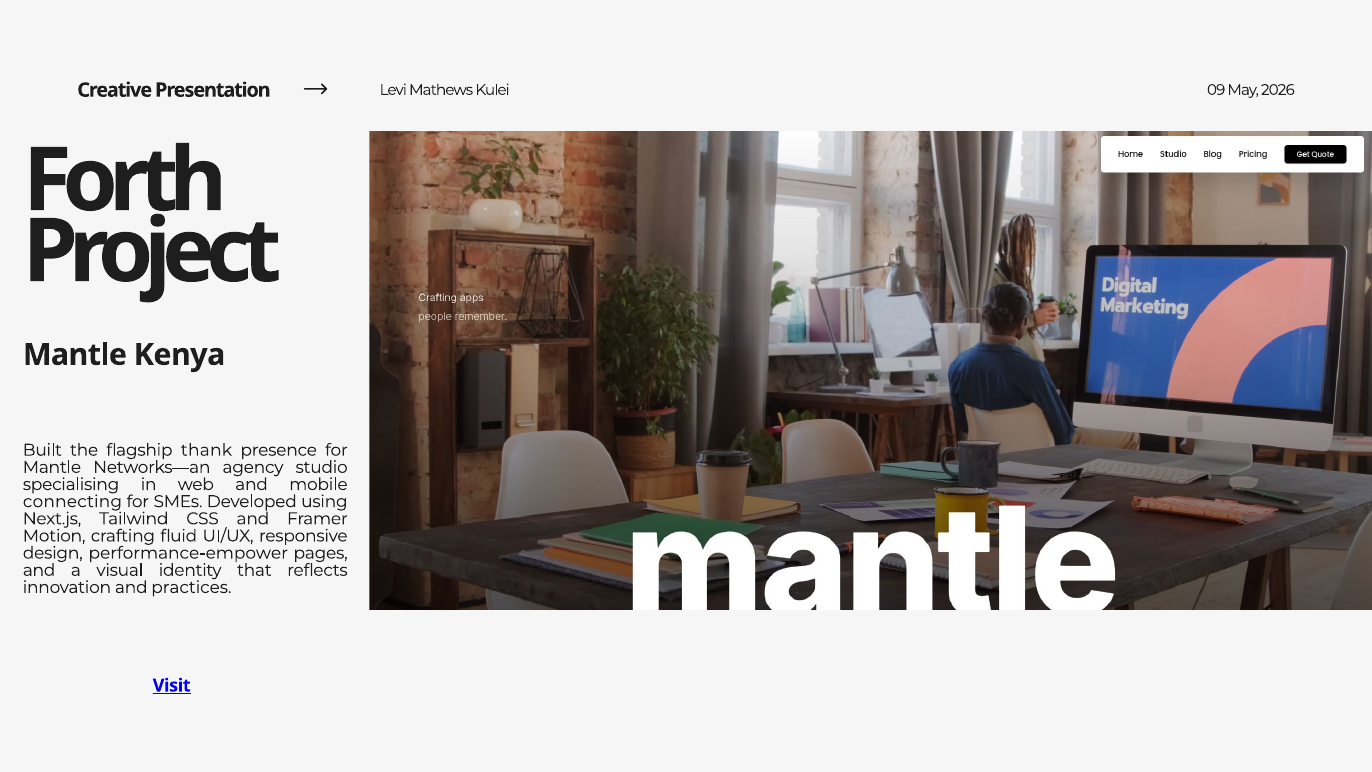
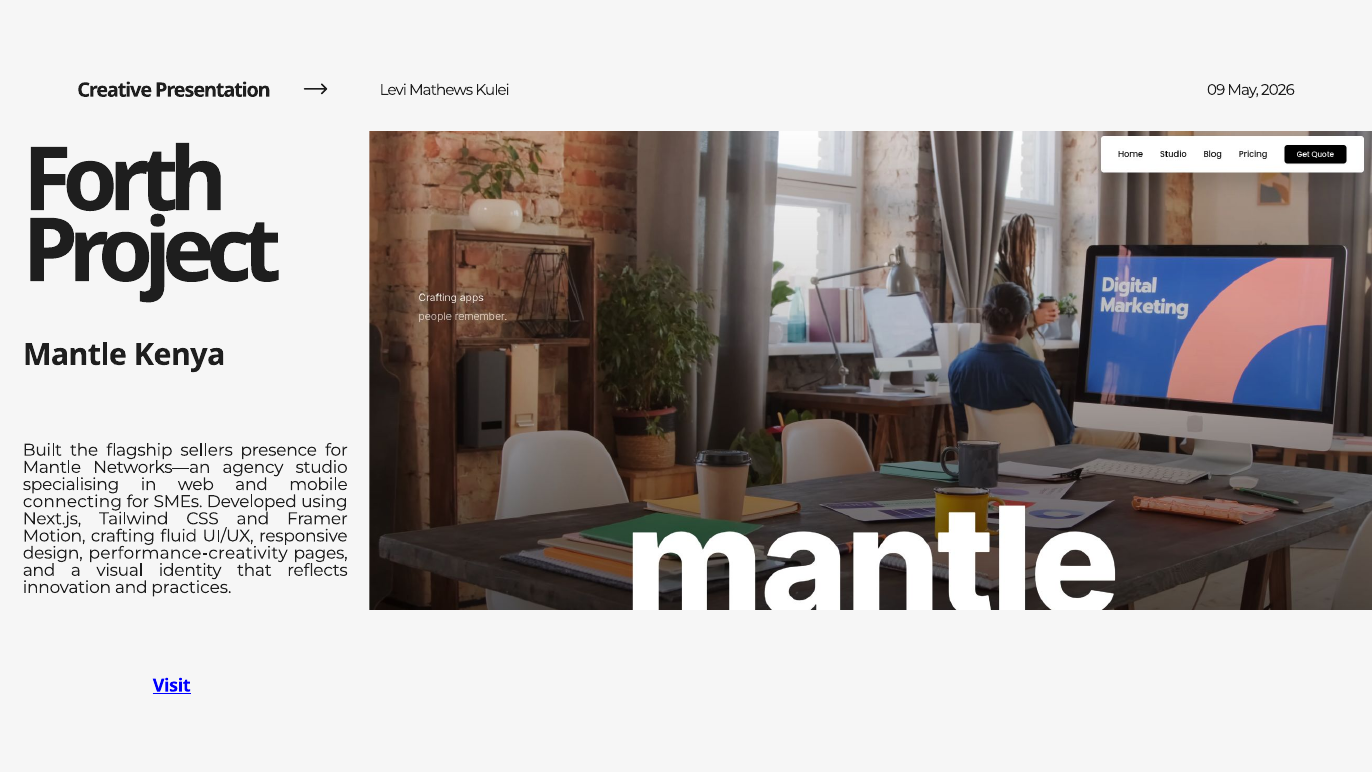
thank: thank -> sellers
performance-empower: performance-empower -> performance-creativity
